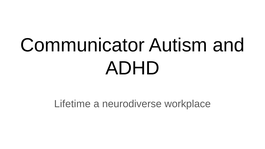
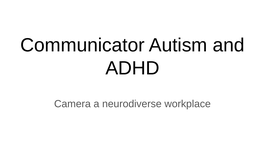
Lifetime: Lifetime -> Camera
